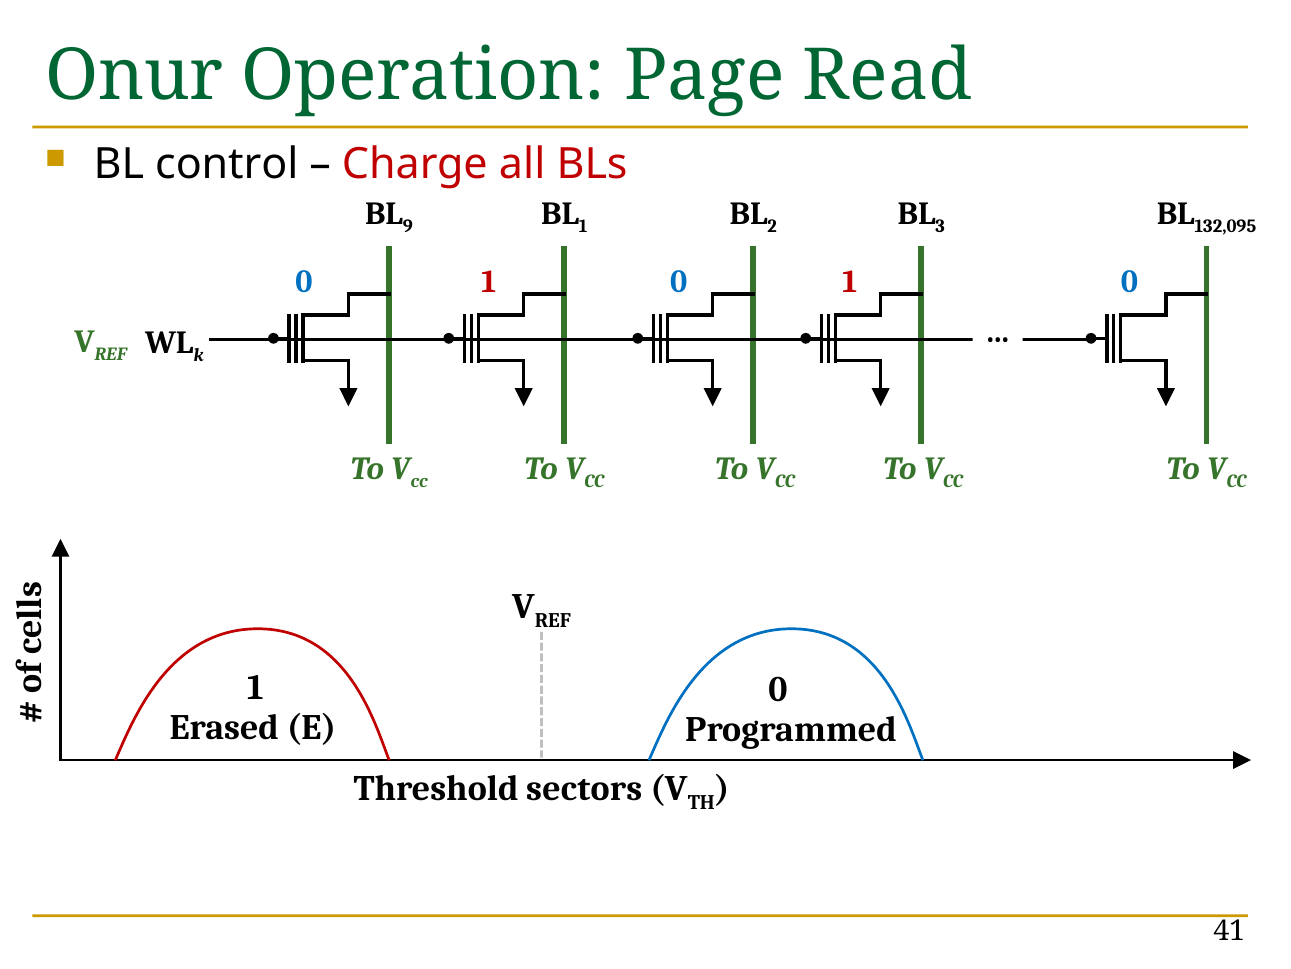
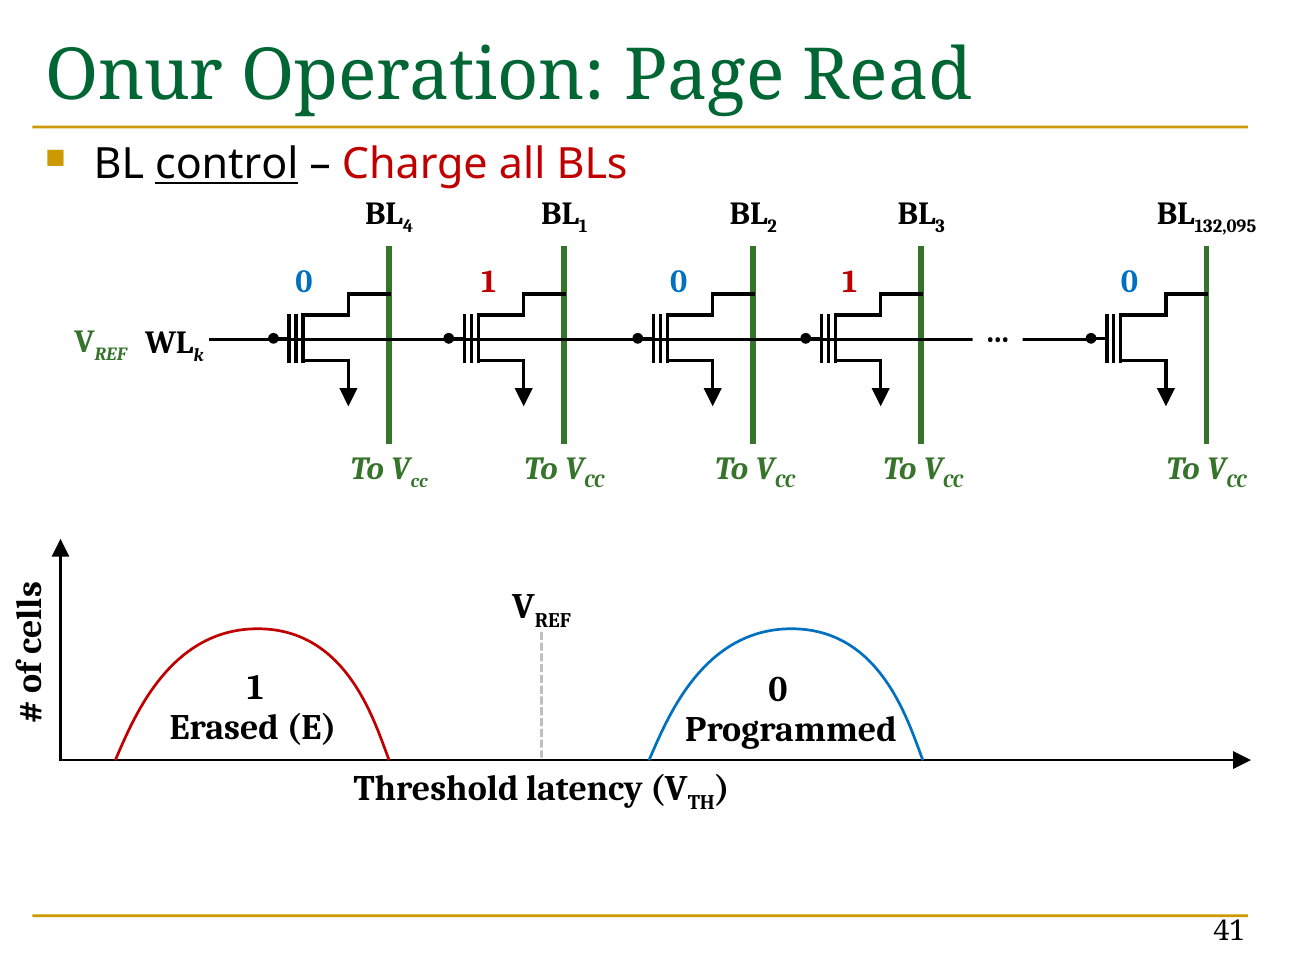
control underline: none -> present
9: 9 -> 4
sectors: sectors -> latency
